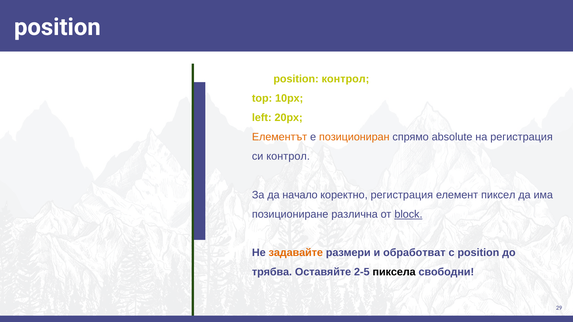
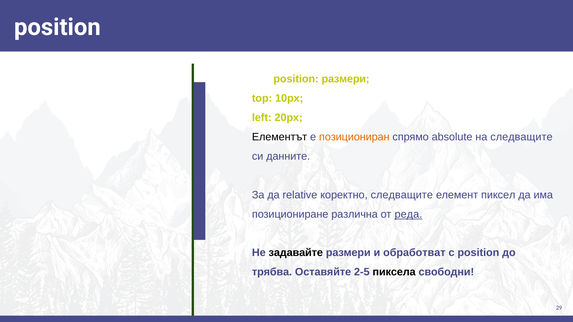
position контрол: контрол -> размери
Eлементът colour: orange -> black
на регистрация: регистрация -> следващите
си контрол: контрол -> данните
начало: начало -> relative
коректно регистрация: регистрация -> следващите
block: block -> реда
задавайте colour: orange -> black
